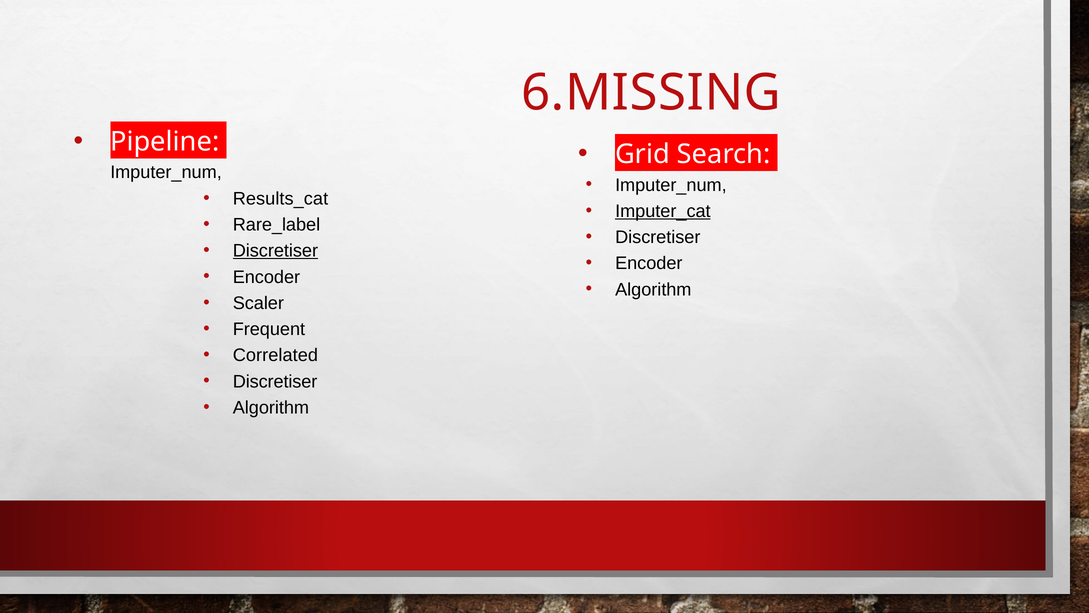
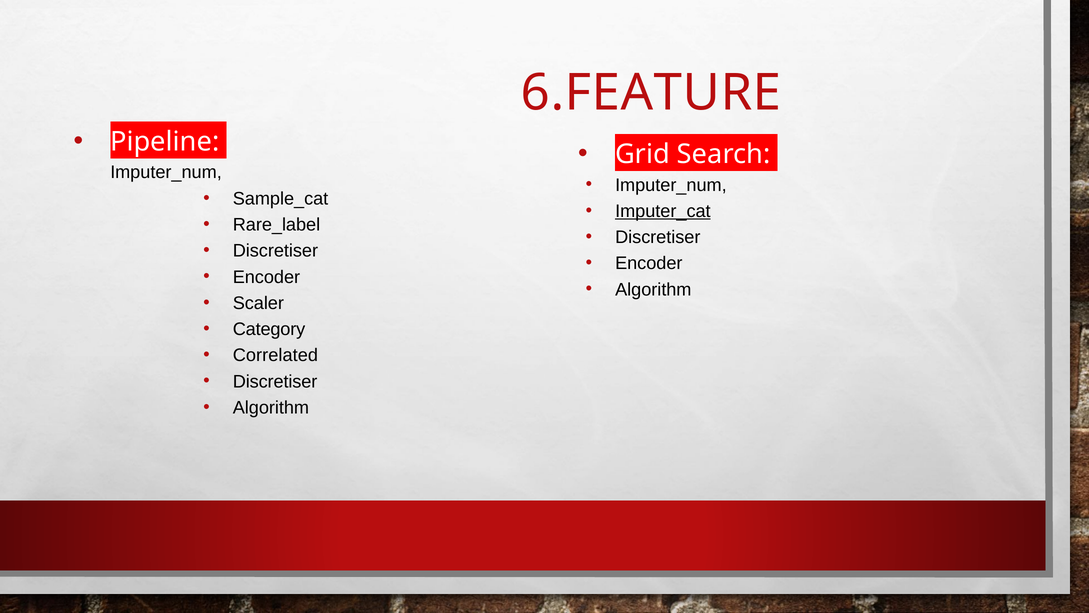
6.MISSING: 6.MISSING -> 6.FEATURE
Results_cat: Results_cat -> Sample_cat
Discretiser at (275, 251) underline: present -> none
Frequent: Frequent -> Category
